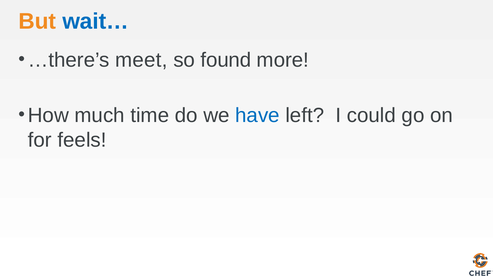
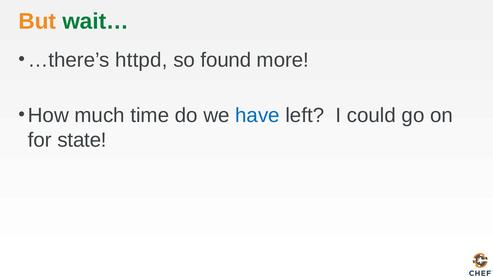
wait… colour: blue -> green
meet: meet -> httpd
feels: feels -> state
